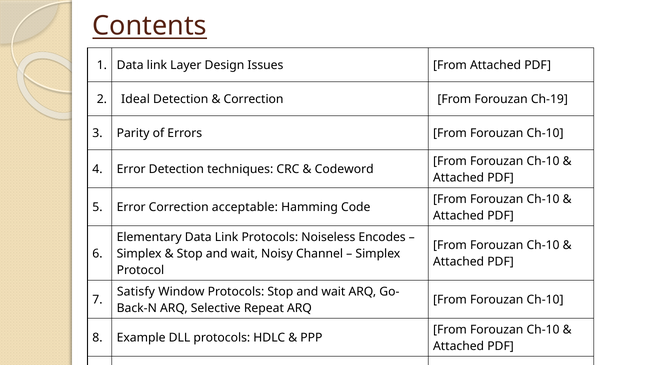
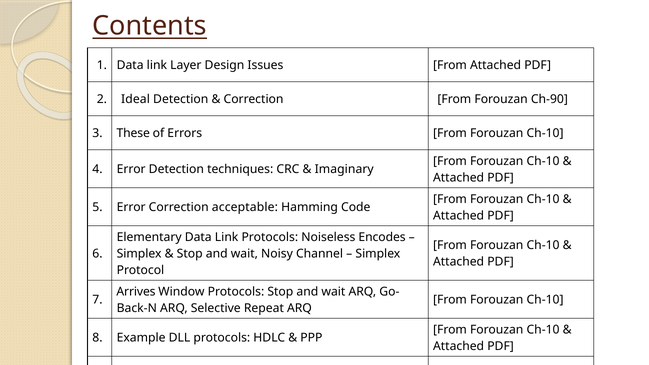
Ch-19: Ch-19 -> Ch-90
Parity: Parity -> These
Codeword: Codeword -> Imaginary
Satisfy: Satisfy -> Arrives
